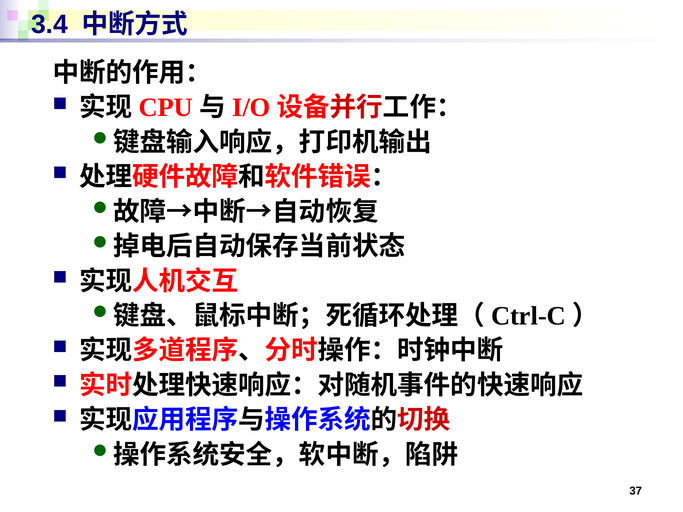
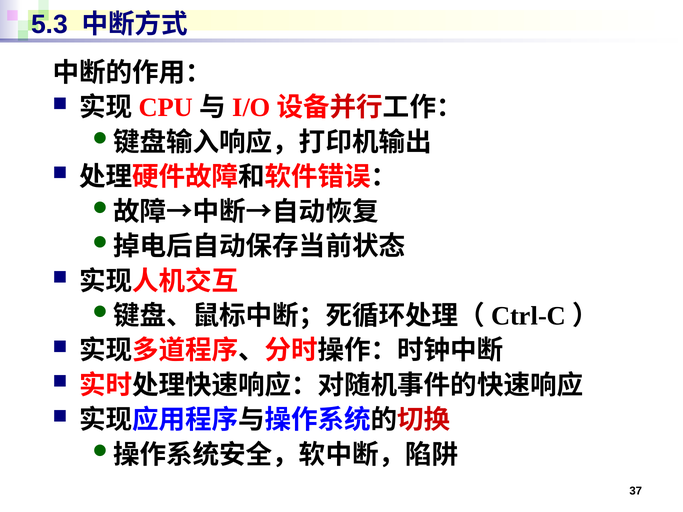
3.4: 3.4 -> 5.3
